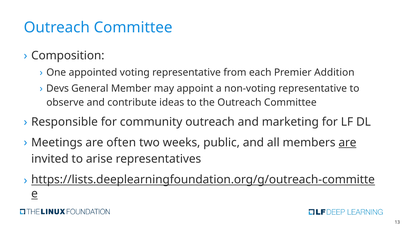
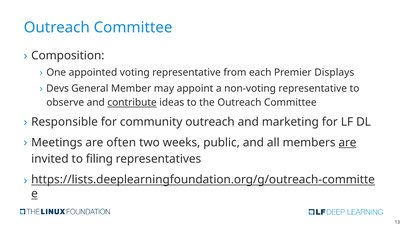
Addition: Addition -> Displays
contribute underline: none -> present
arise: arise -> filing
